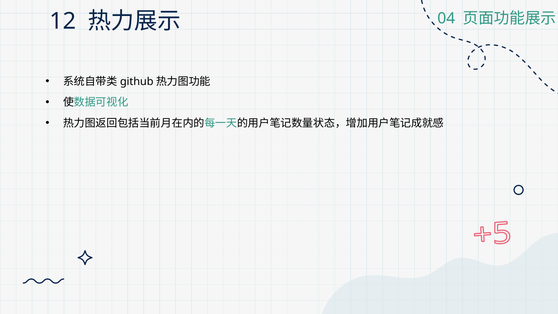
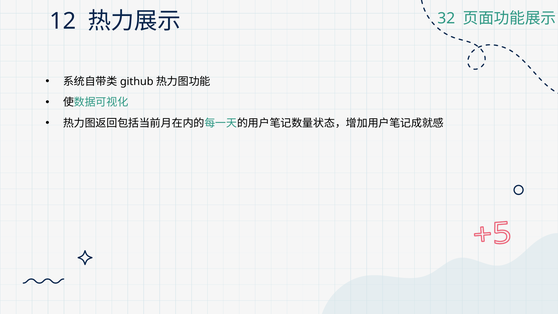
04: 04 -> 32
